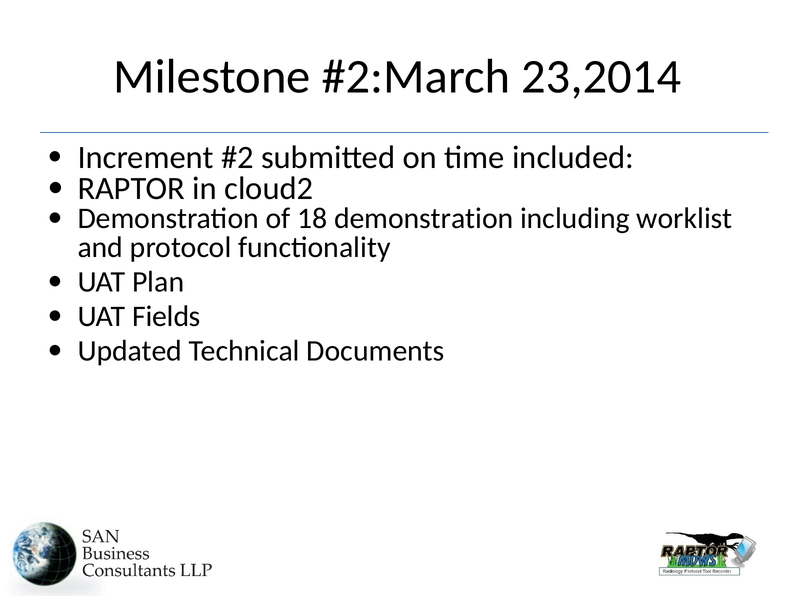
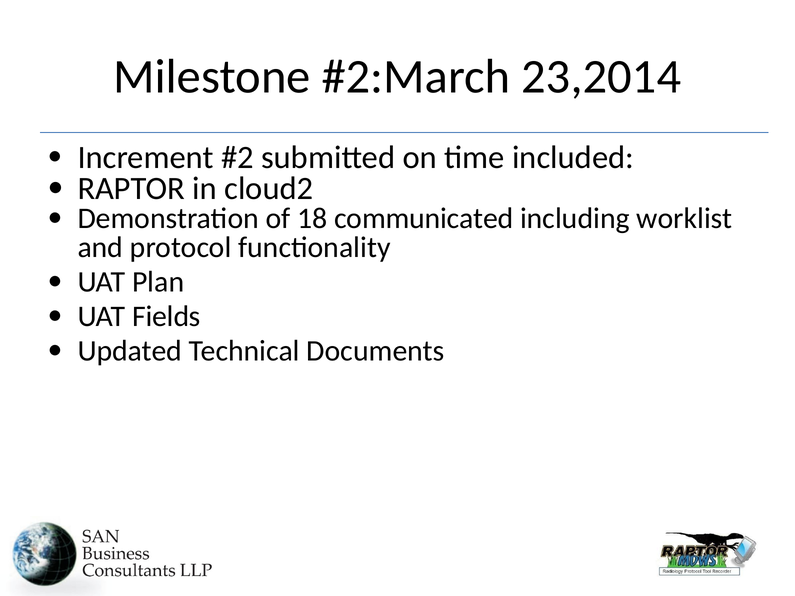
18 demonstration: demonstration -> communicated
